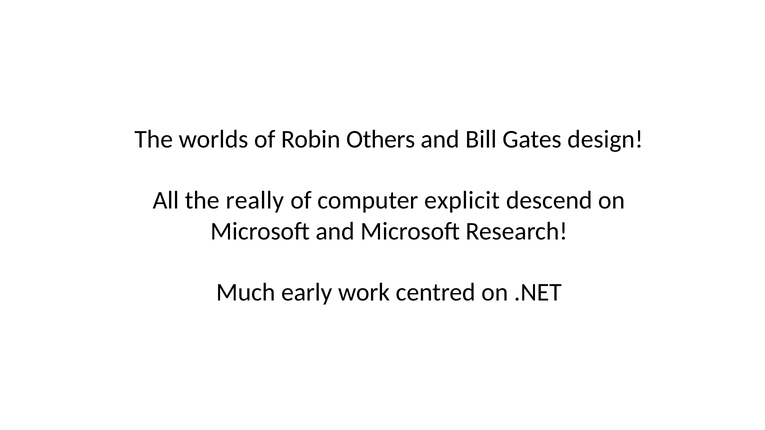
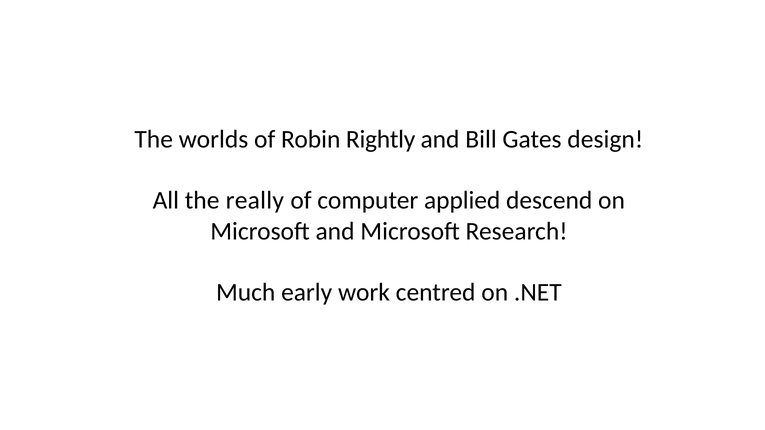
Others: Others -> Rightly
explicit: explicit -> applied
